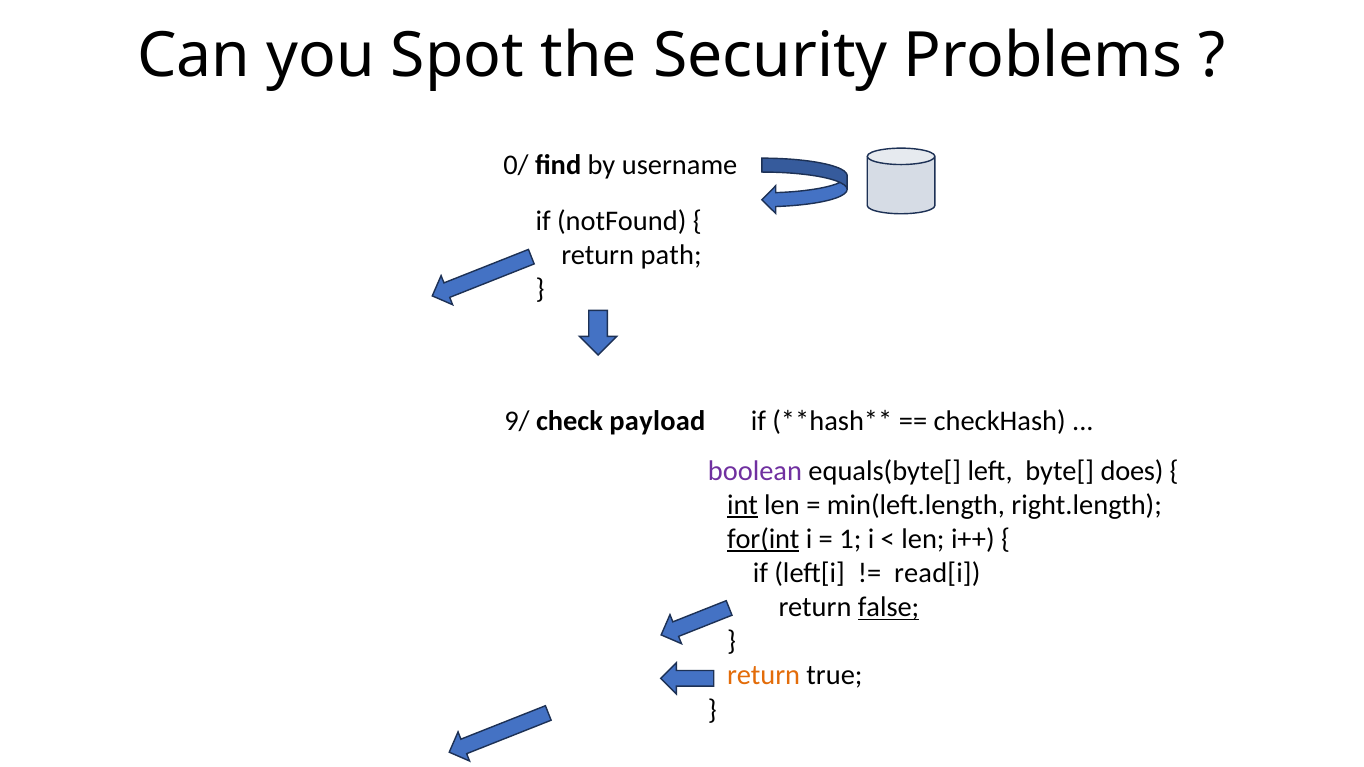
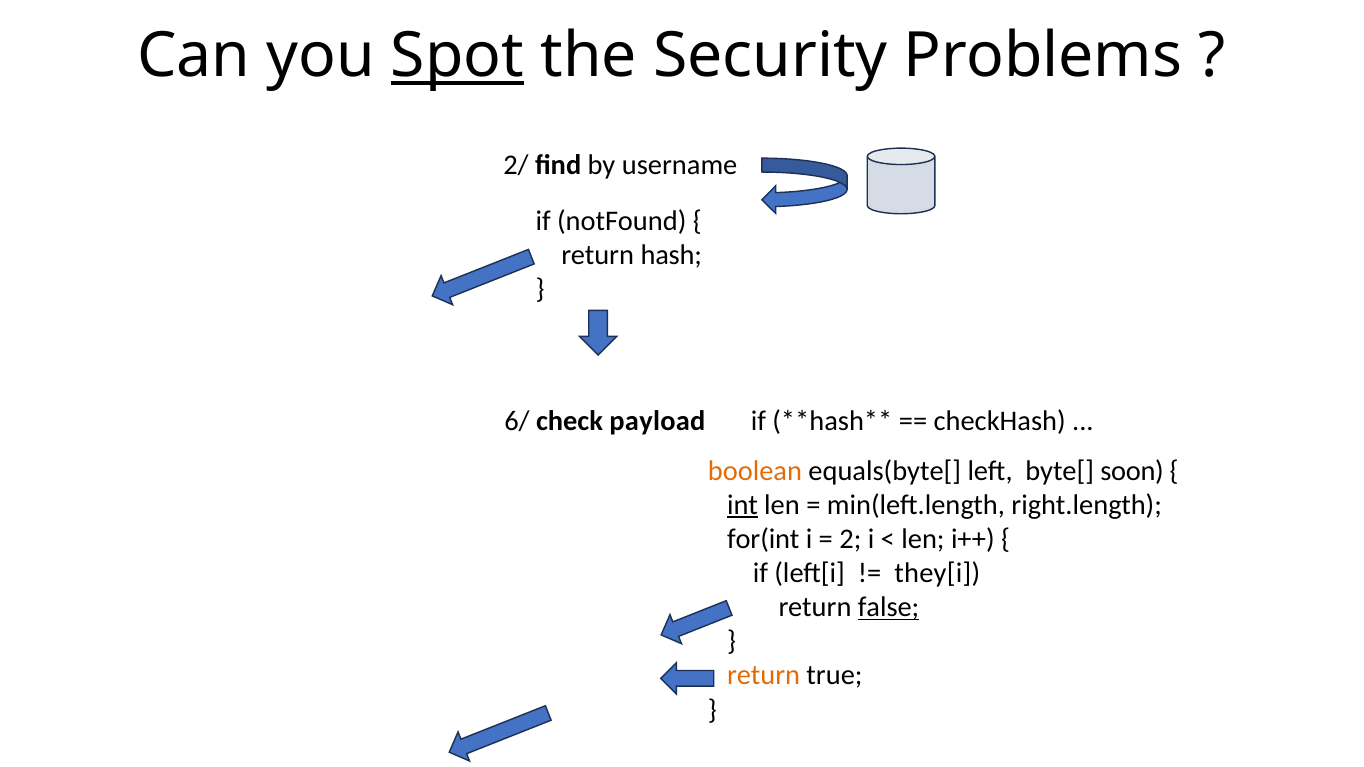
Spot underline: none -> present
0/: 0/ -> 2/
path: path -> hash
9/: 9/ -> 6/
boolean colour: purple -> orange
does: does -> soon
for(int underline: present -> none
1: 1 -> 2
read[i: read[i -> they[i
